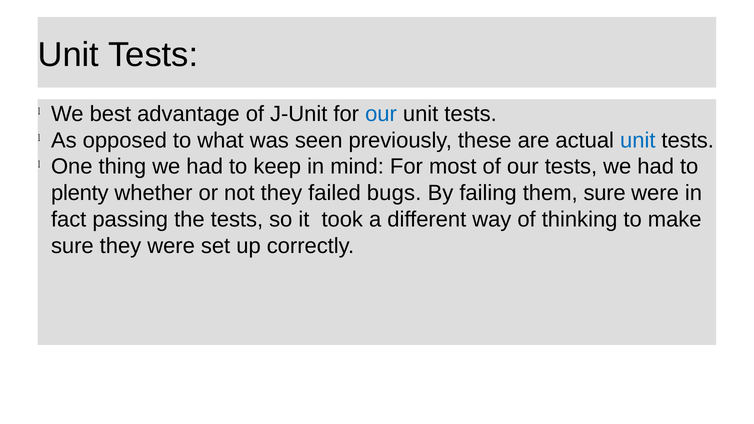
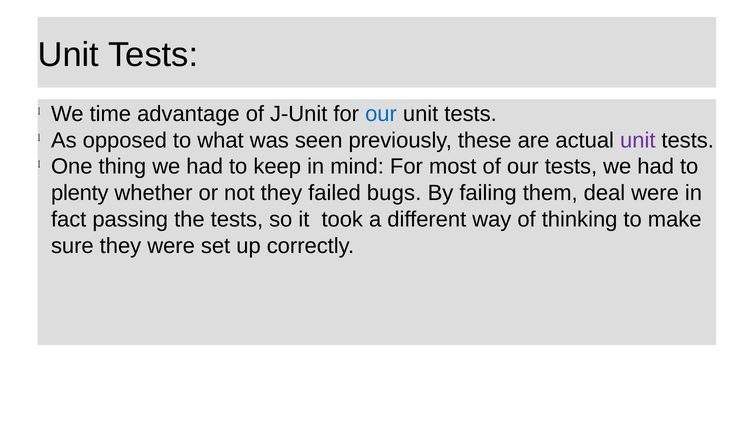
best: best -> time
unit at (638, 140) colour: blue -> purple
them sure: sure -> deal
